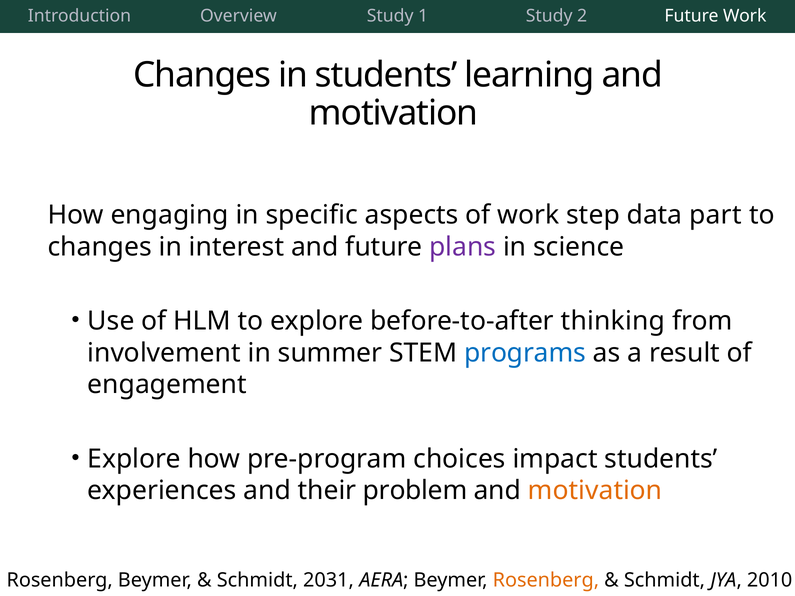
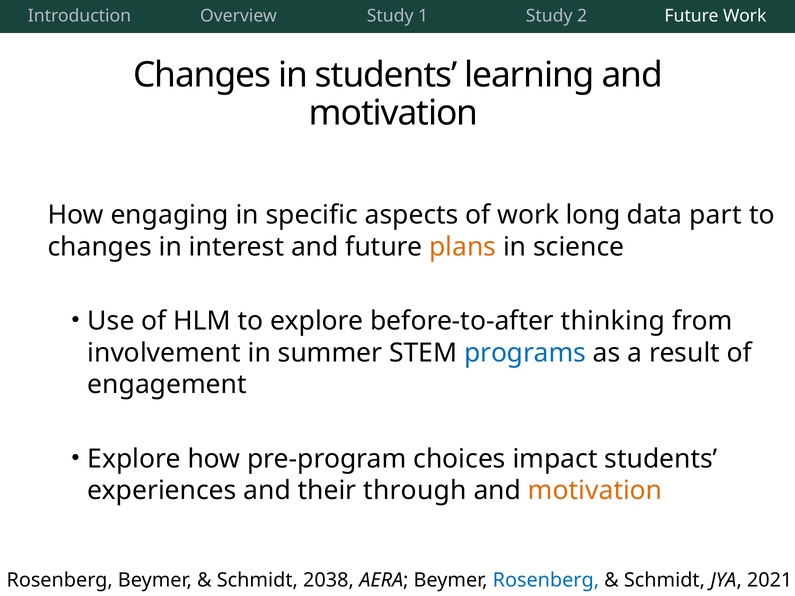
step: step -> long
plans colour: purple -> orange
problem: problem -> through
2031: 2031 -> 2038
Rosenberg at (546, 580) colour: orange -> blue
2010: 2010 -> 2021
